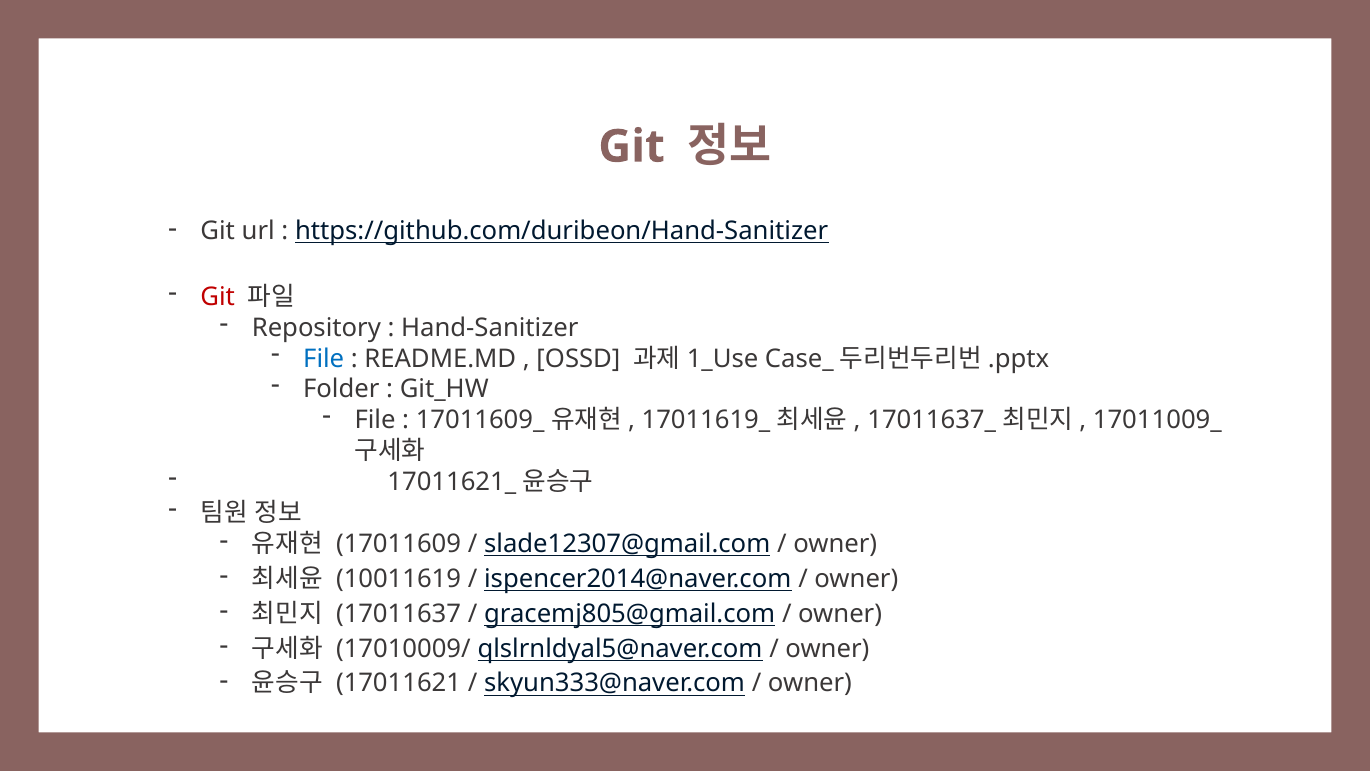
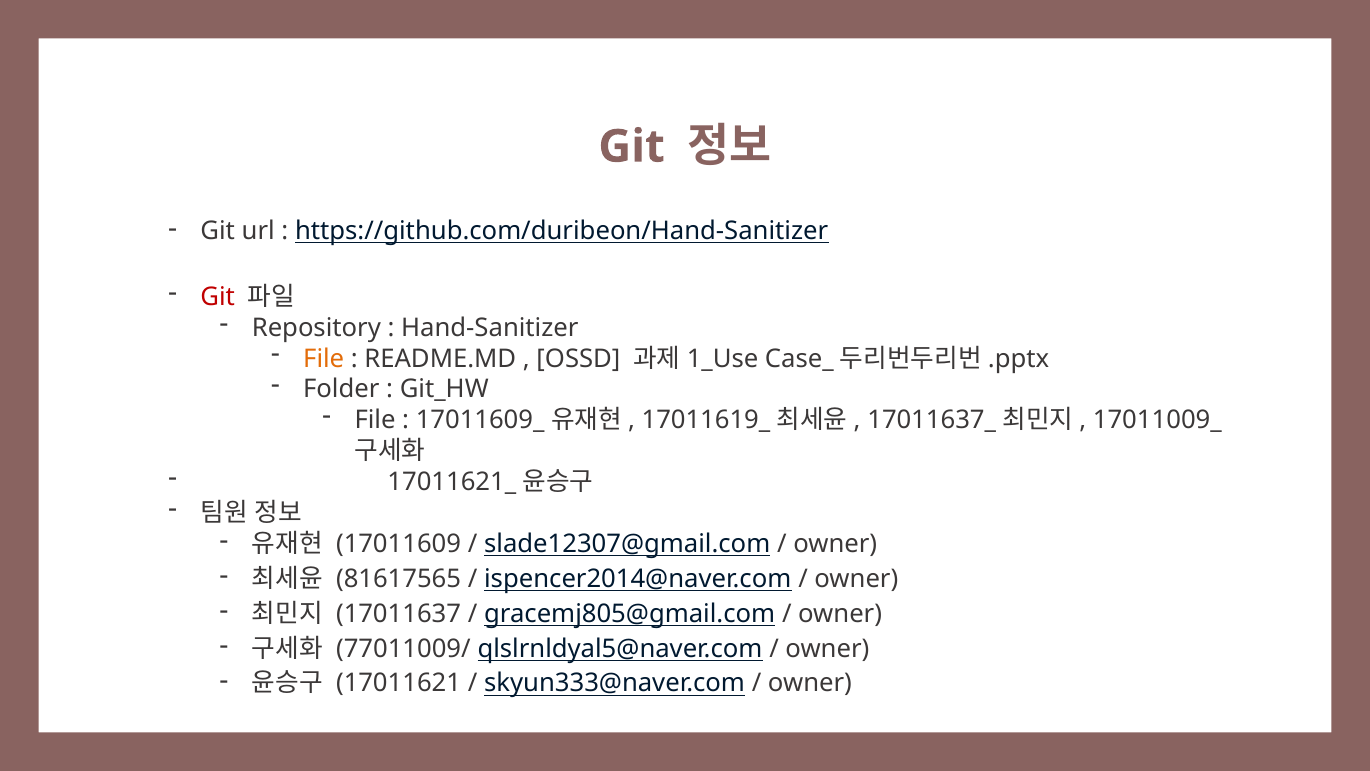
File at (324, 358) colour: blue -> orange
10011619: 10011619 -> 81617565
17010009/: 17010009/ -> 77011009/
